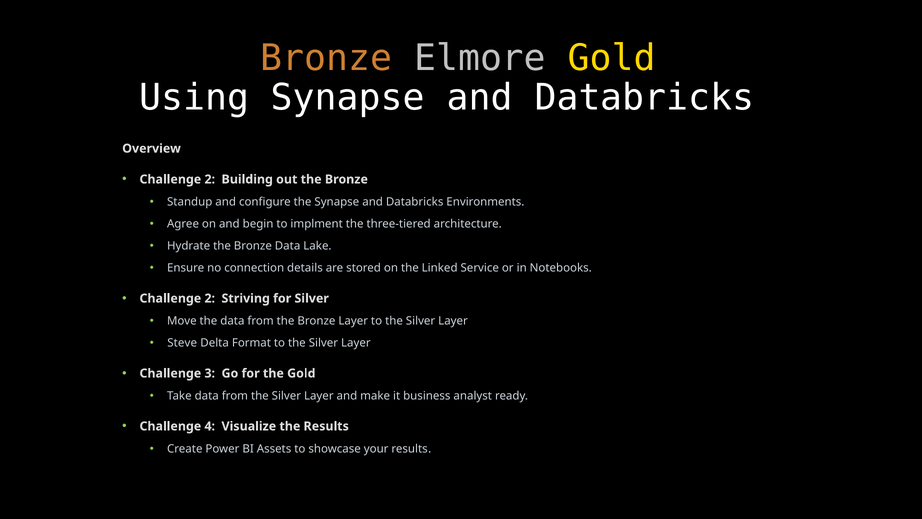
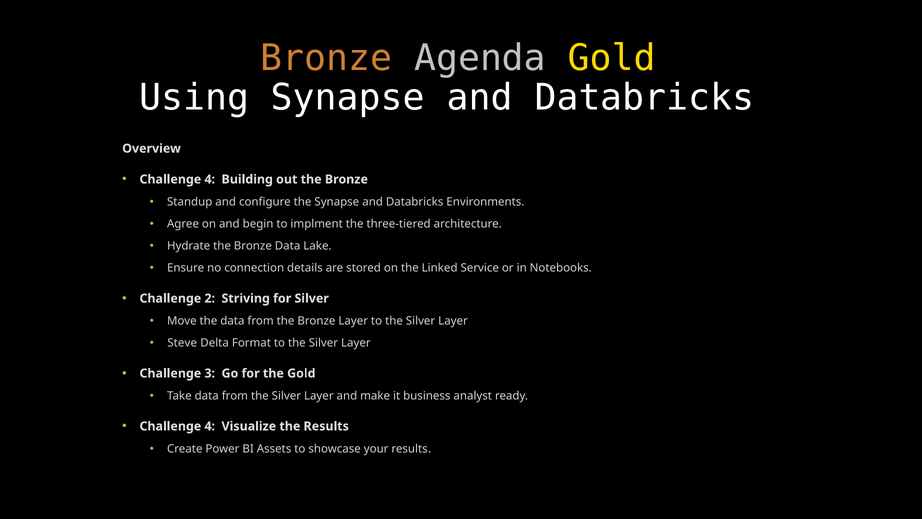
Elmore: Elmore -> Agenda
2 at (210, 179): 2 -> 4
